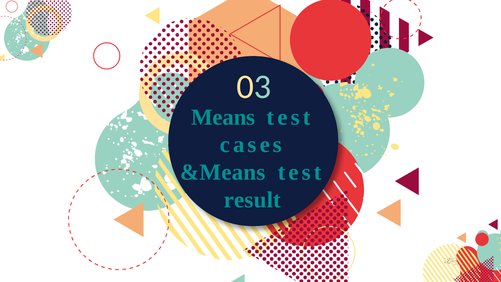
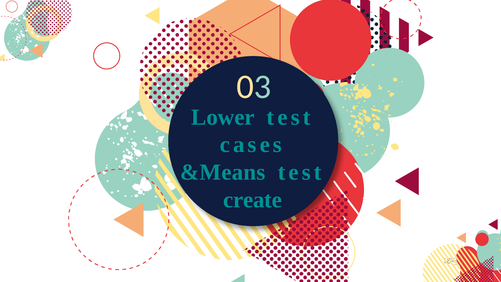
Means: Means -> Lower
result: result -> create
